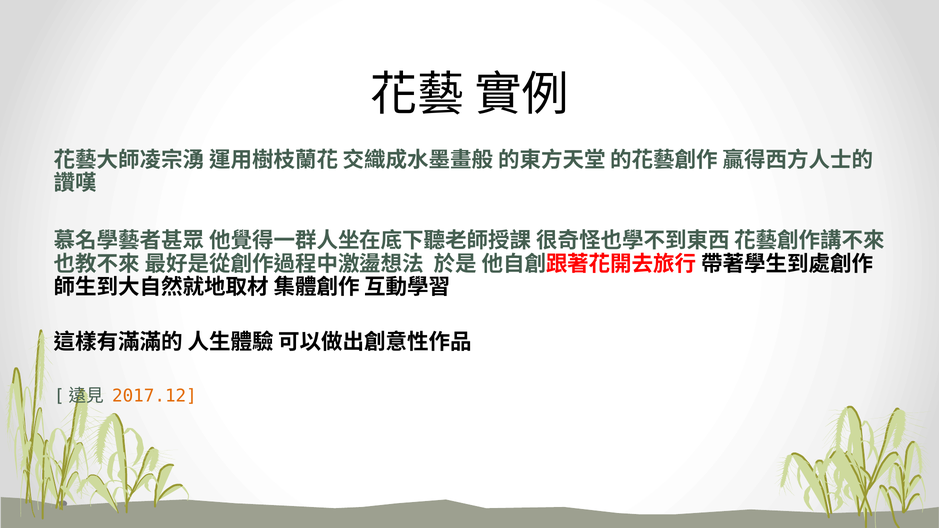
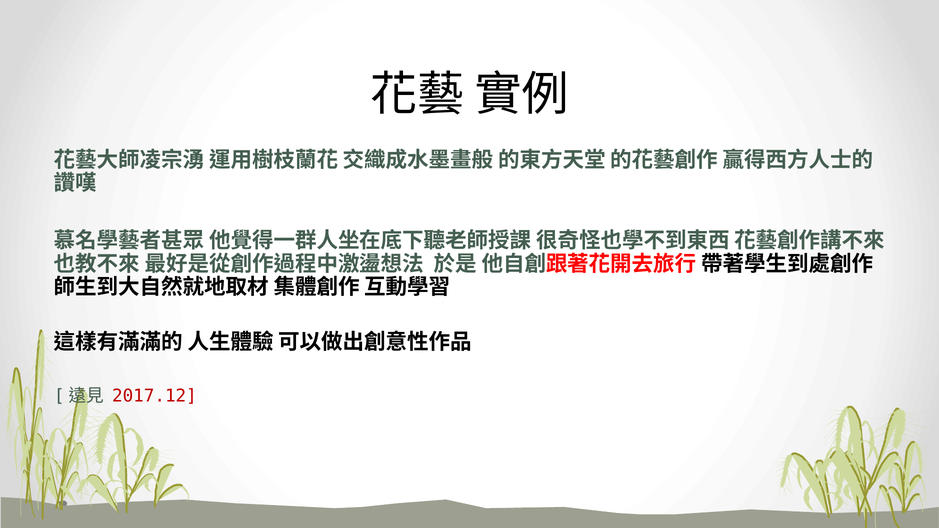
2017.12 colour: orange -> red
